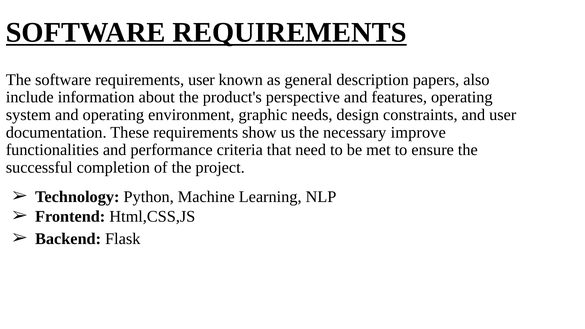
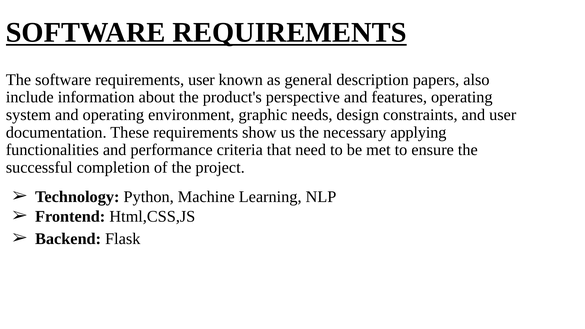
improve: improve -> applying
